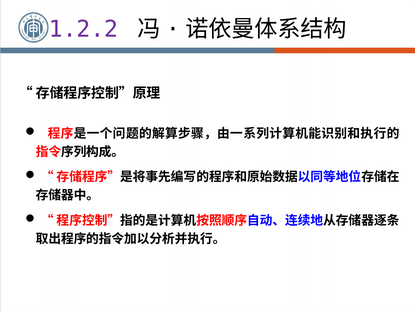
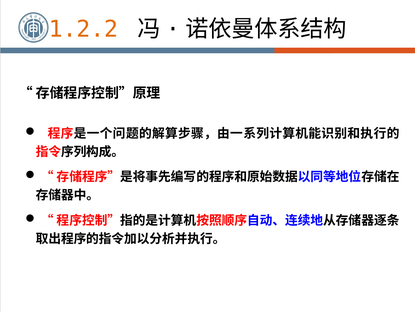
1.2.2 colour: purple -> orange
